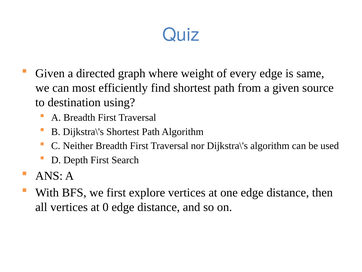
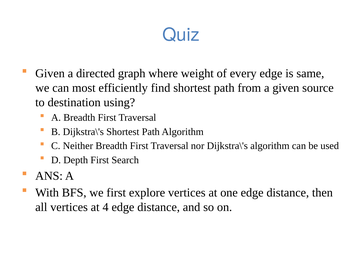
0: 0 -> 4
